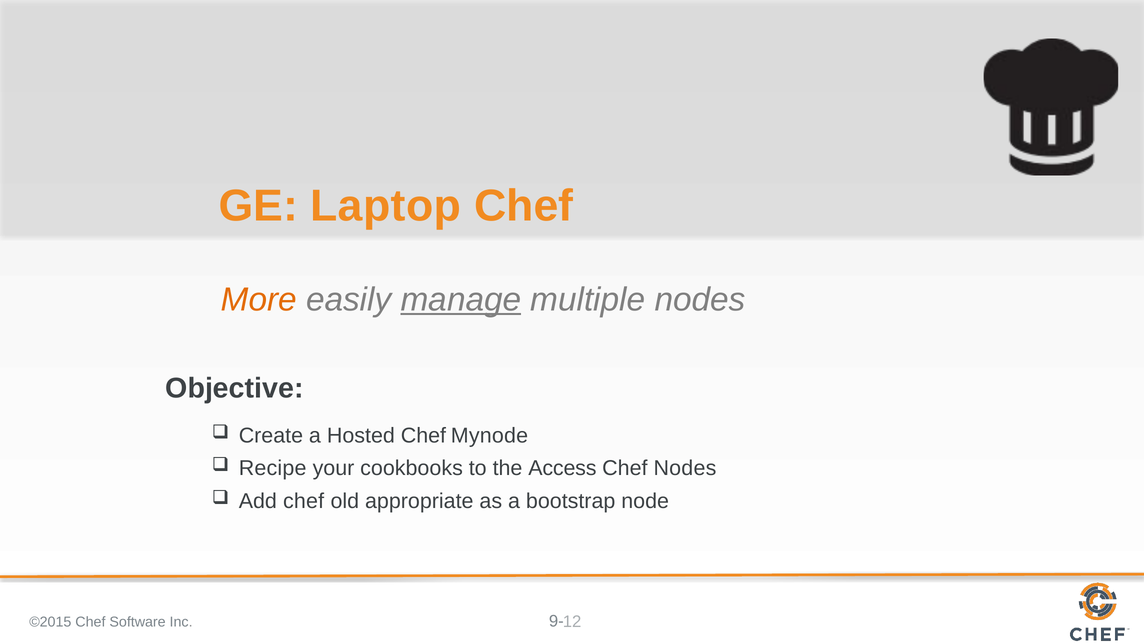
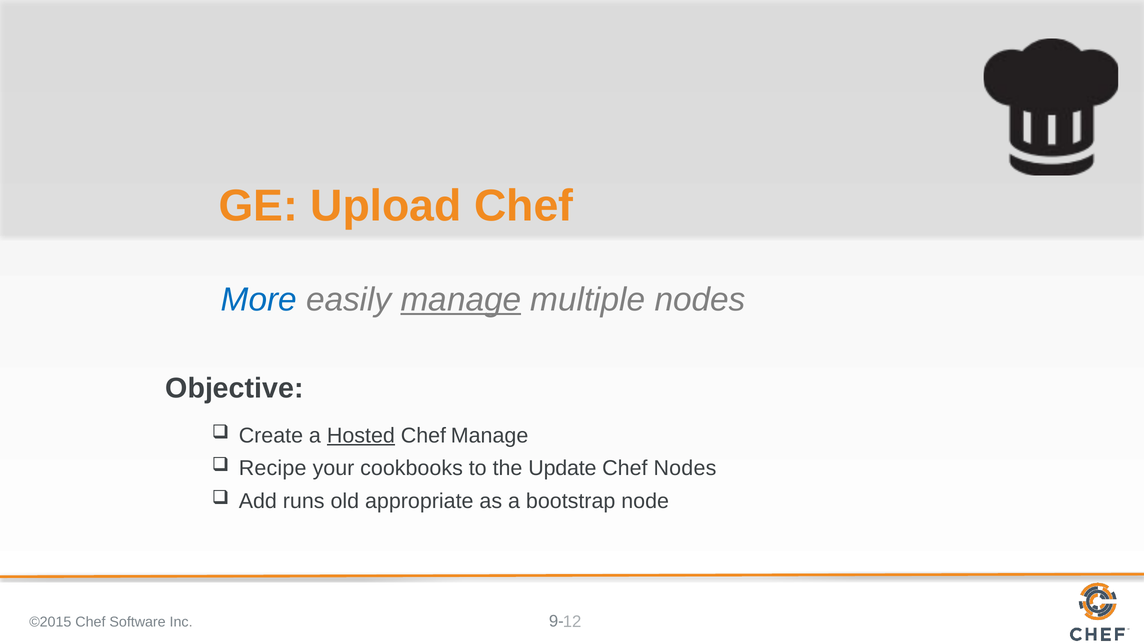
Laptop: Laptop -> Upload
More colour: orange -> blue
Hosted underline: none -> present
Chef Mynode: Mynode -> Manage
Access: Access -> Update
Add chef: chef -> runs
